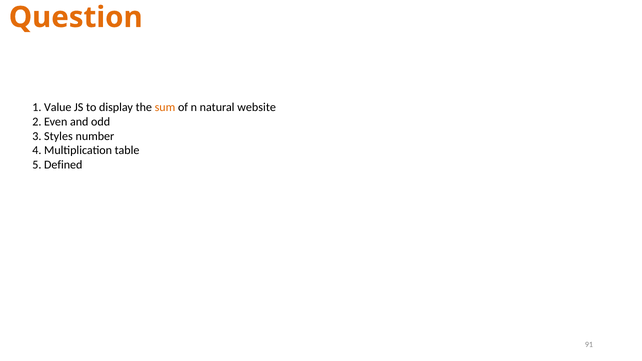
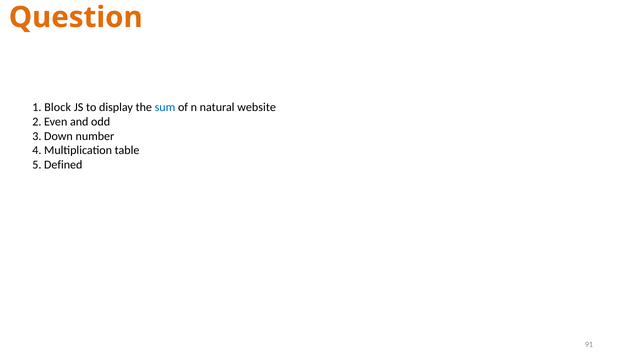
Value: Value -> Block
sum colour: orange -> blue
Styles: Styles -> Down
